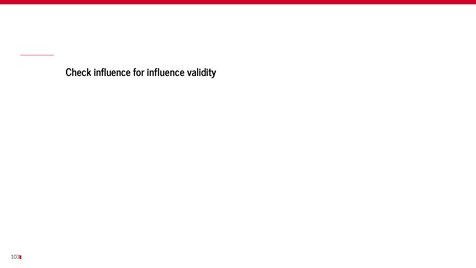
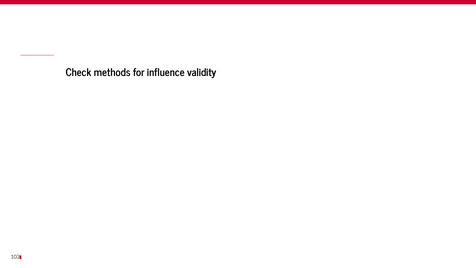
Check influence: influence -> methods
